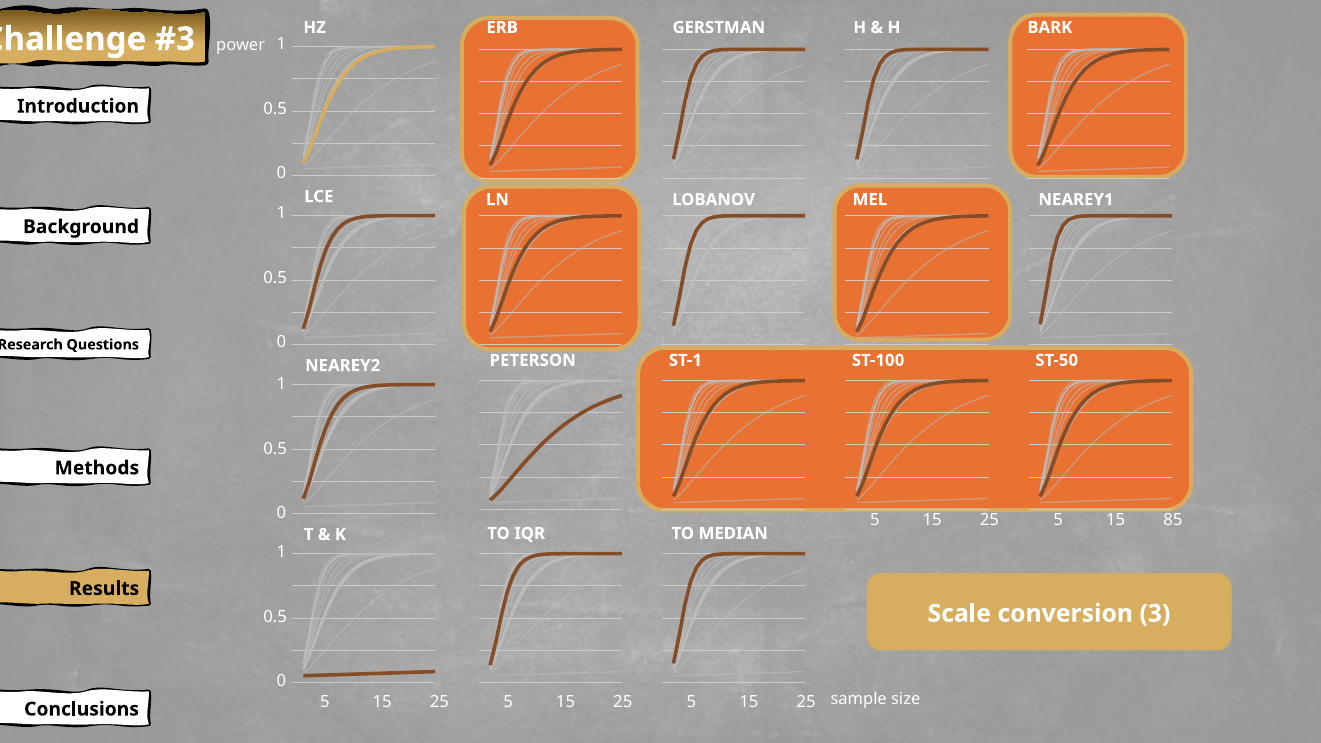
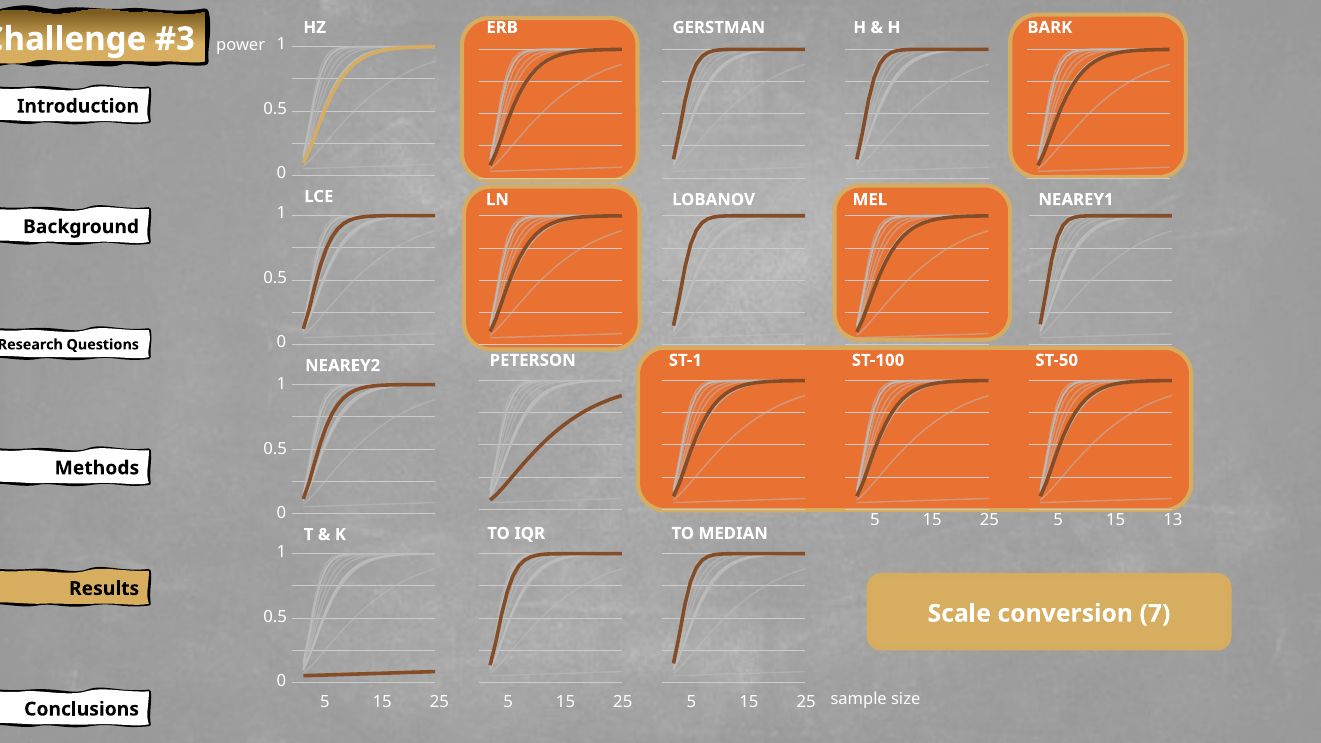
85: 85 -> 13
3: 3 -> 7
